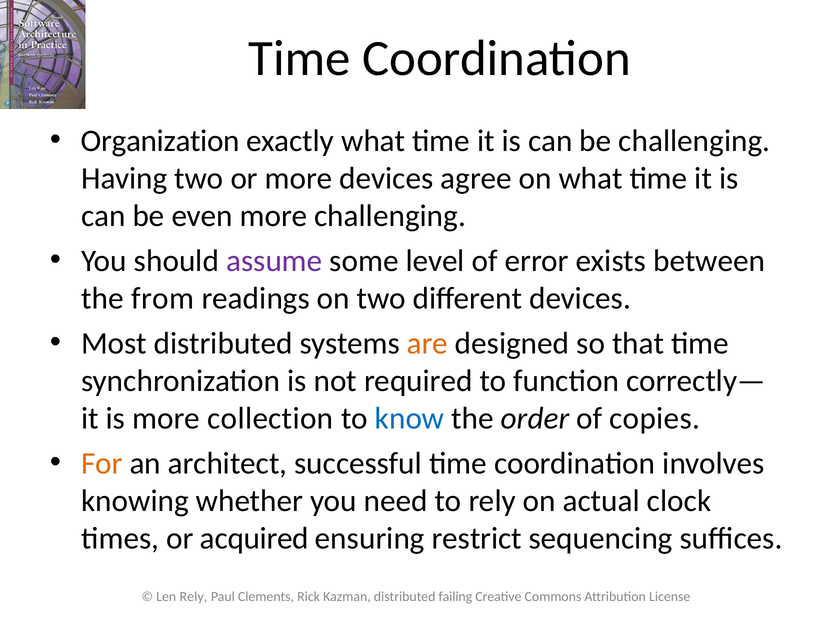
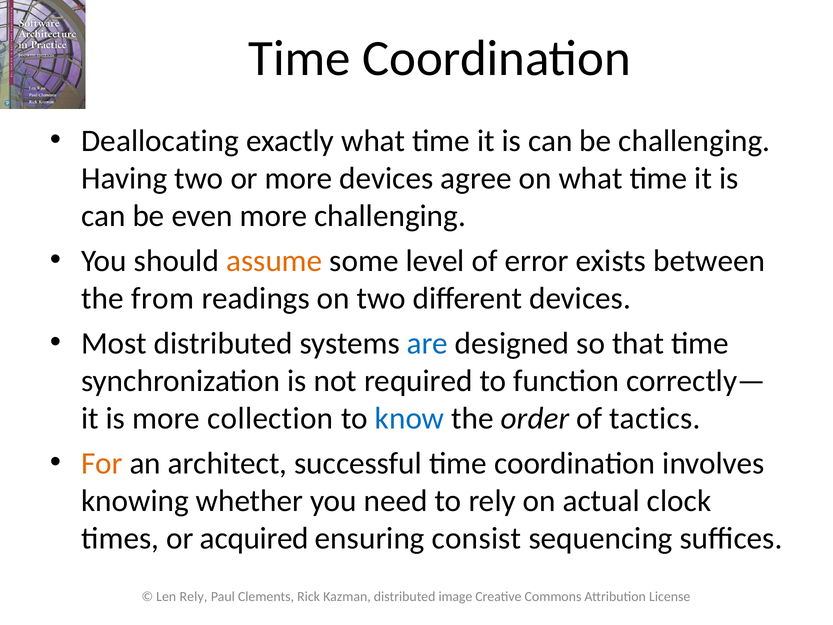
Organization: Organization -> Deallocating
assume colour: purple -> orange
are colour: orange -> blue
copies: copies -> tactics
restrict: restrict -> consist
failing: failing -> image
